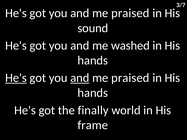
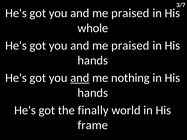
sound: sound -> whole
washed at (130, 46): washed -> praised
He's at (16, 78) underline: present -> none
praised at (130, 78): praised -> nothing
